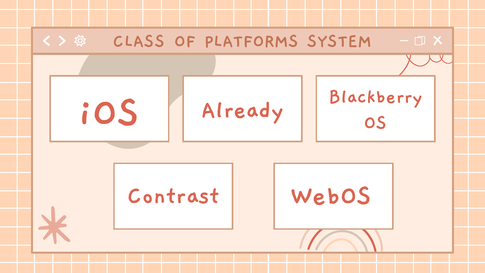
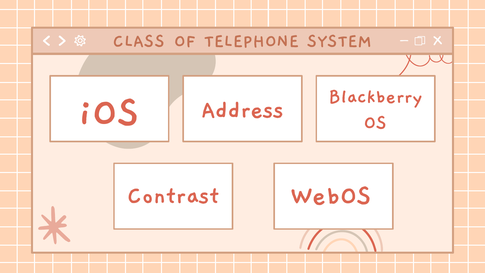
PLATFORMS: PLATFORMS -> TELEPHONE
Already: Already -> Address
